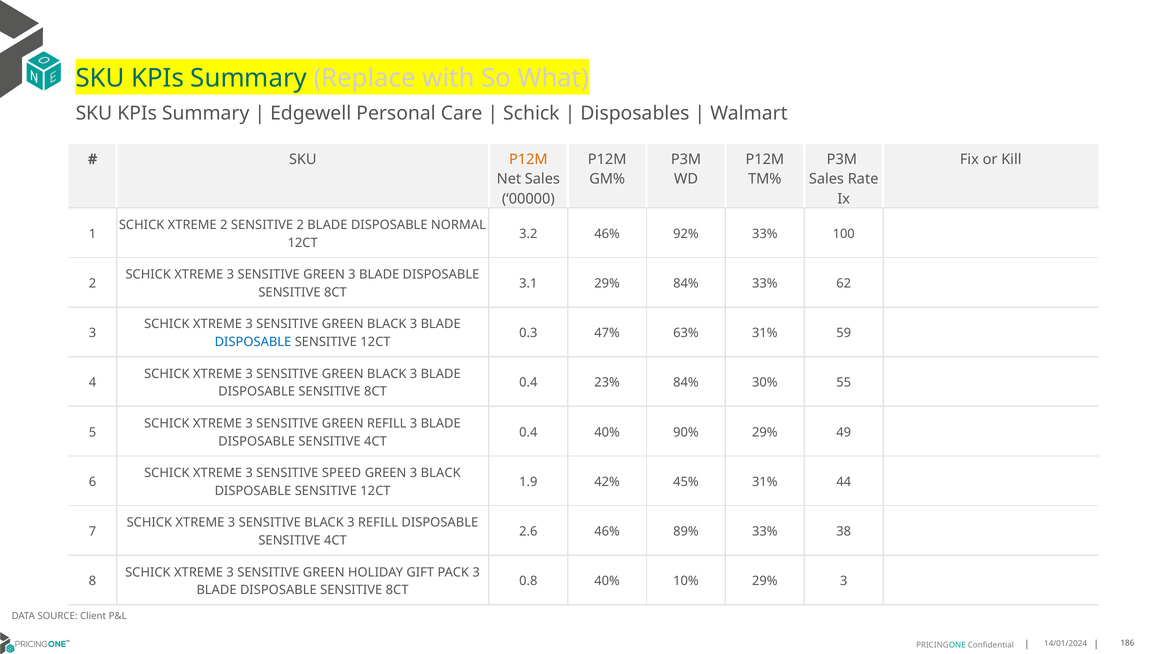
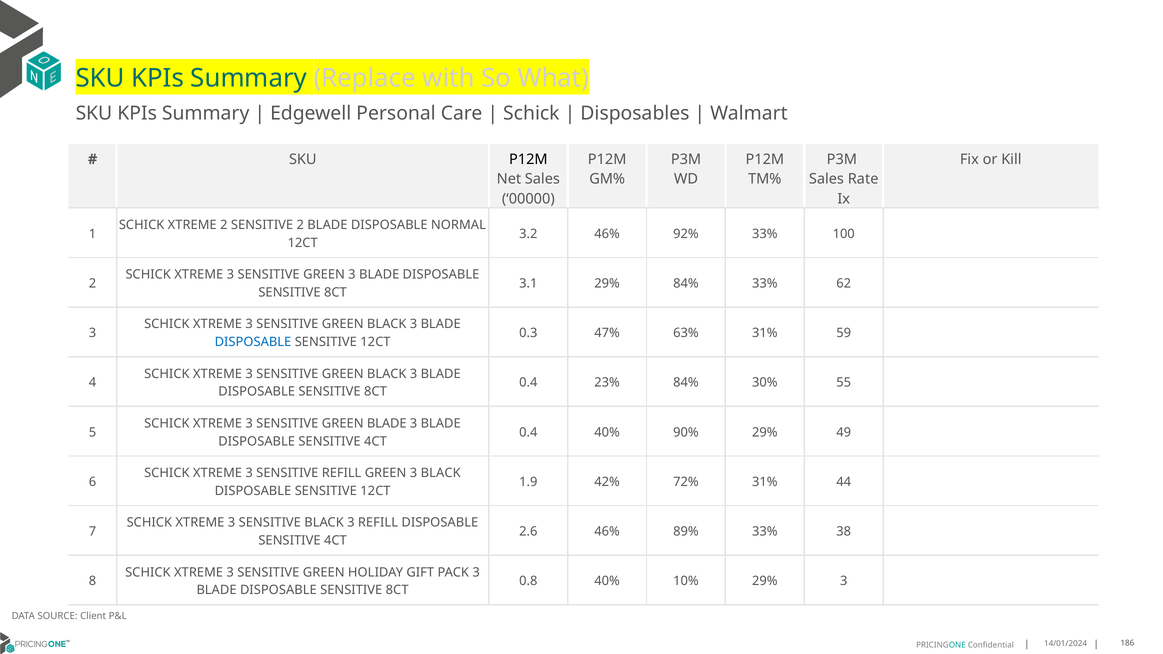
P12M at (528, 159) colour: orange -> black
GREEN REFILL: REFILL -> BLADE
SENSITIVE SPEED: SPEED -> REFILL
45%: 45% -> 72%
